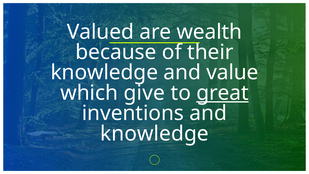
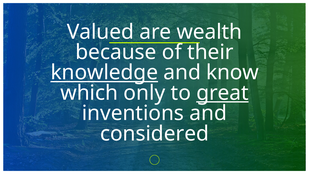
knowledge at (104, 73) underline: none -> present
value: value -> know
give: give -> only
knowledge at (154, 134): knowledge -> considered
